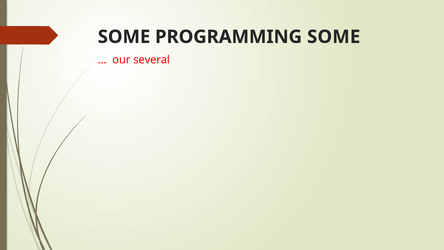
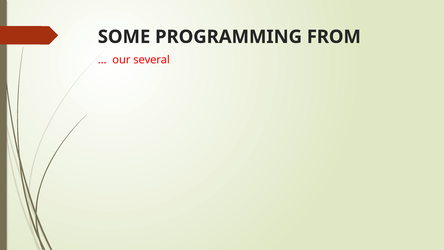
PROGRAMMING SOME: SOME -> FROM
